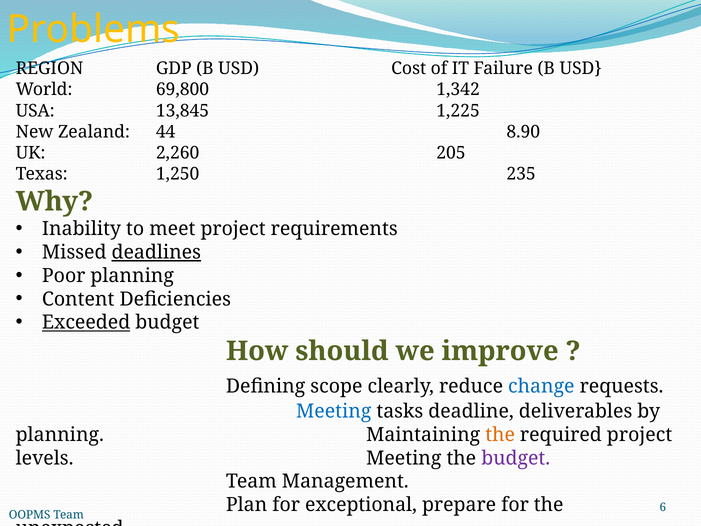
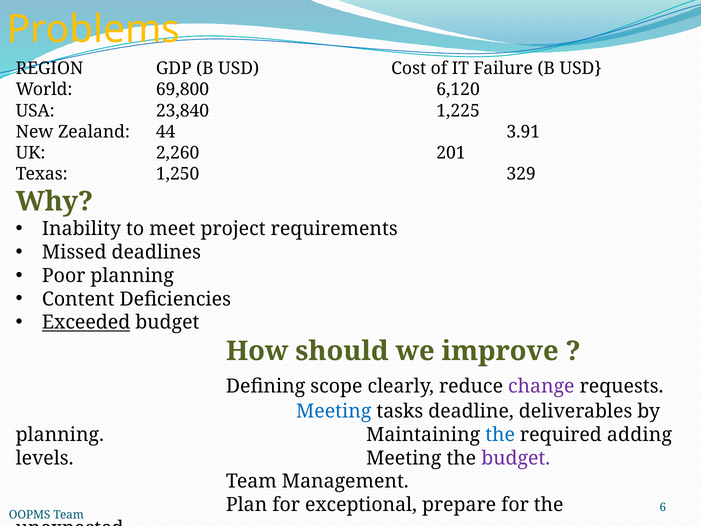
1,342: 1,342 -> 6,120
13,845: 13,845 -> 23,840
8.90: 8.90 -> 3.91
205: 205 -> 201
235: 235 -> 329
deadlines underline: present -> none
change colour: blue -> purple
the at (500, 435) colour: orange -> blue
required project: project -> adding
